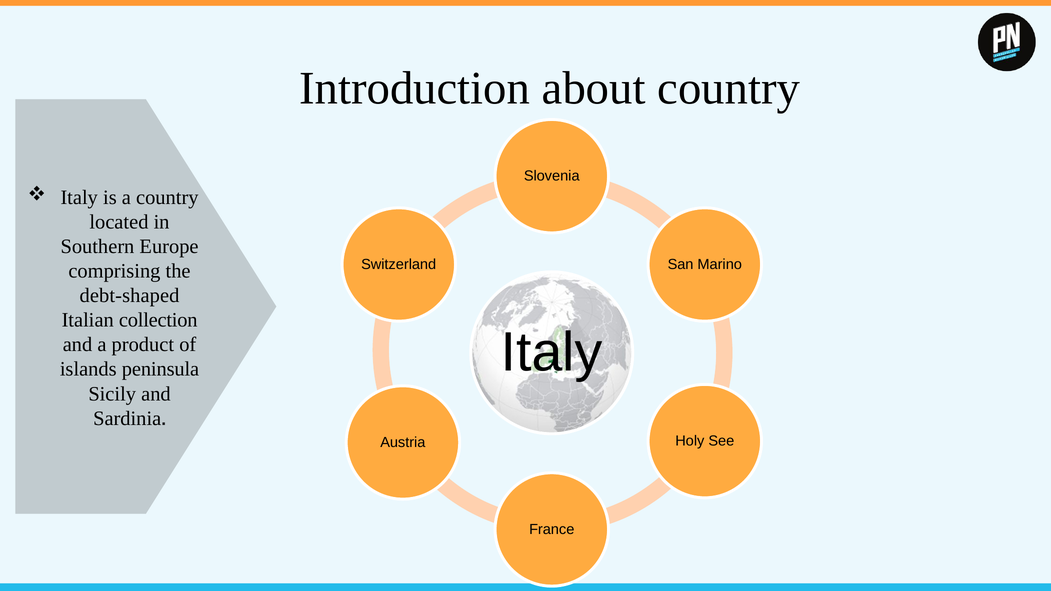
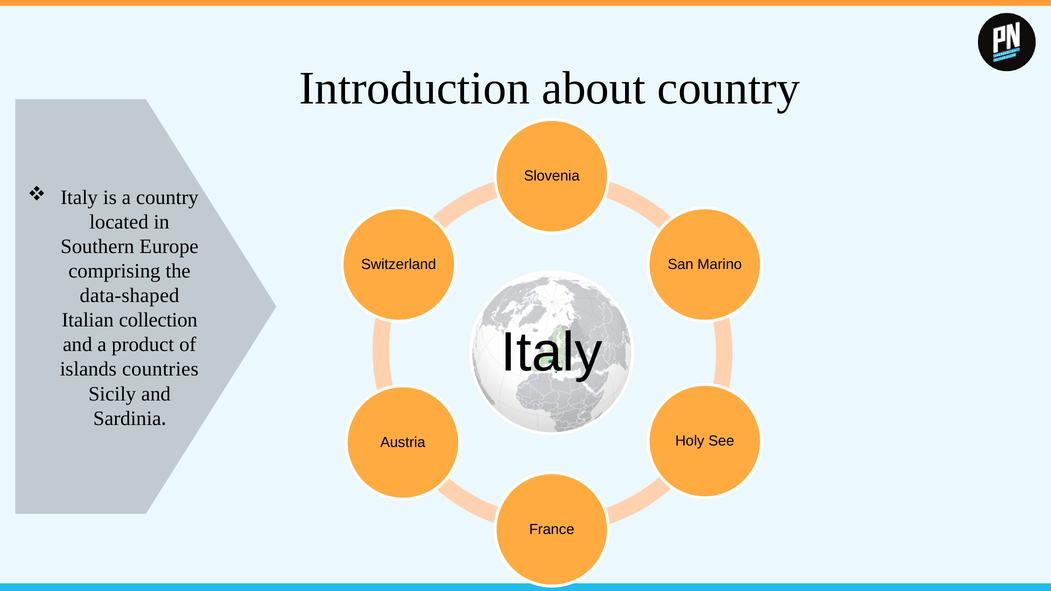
debt-shaped: debt-shaped -> data-shaped
peninsula: peninsula -> countries
